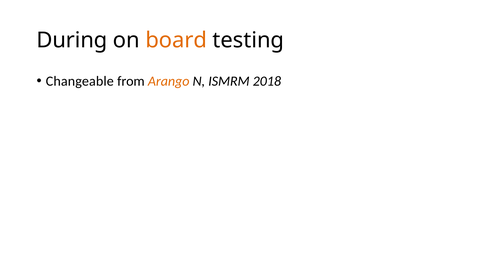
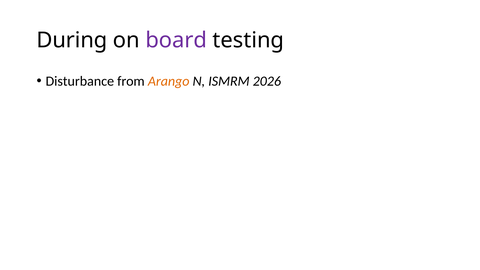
board colour: orange -> purple
Changeable: Changeable -> Disturbance
2018: 2018 -> 2026
